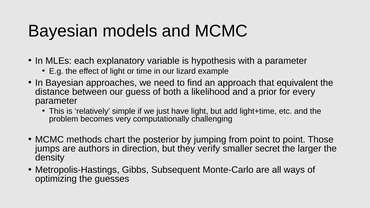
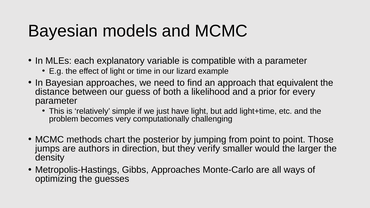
hypothesis: hypothesis -> compatible
secret: secret -> would
Gibbs Subsequent: Subsequent -> Approaches
